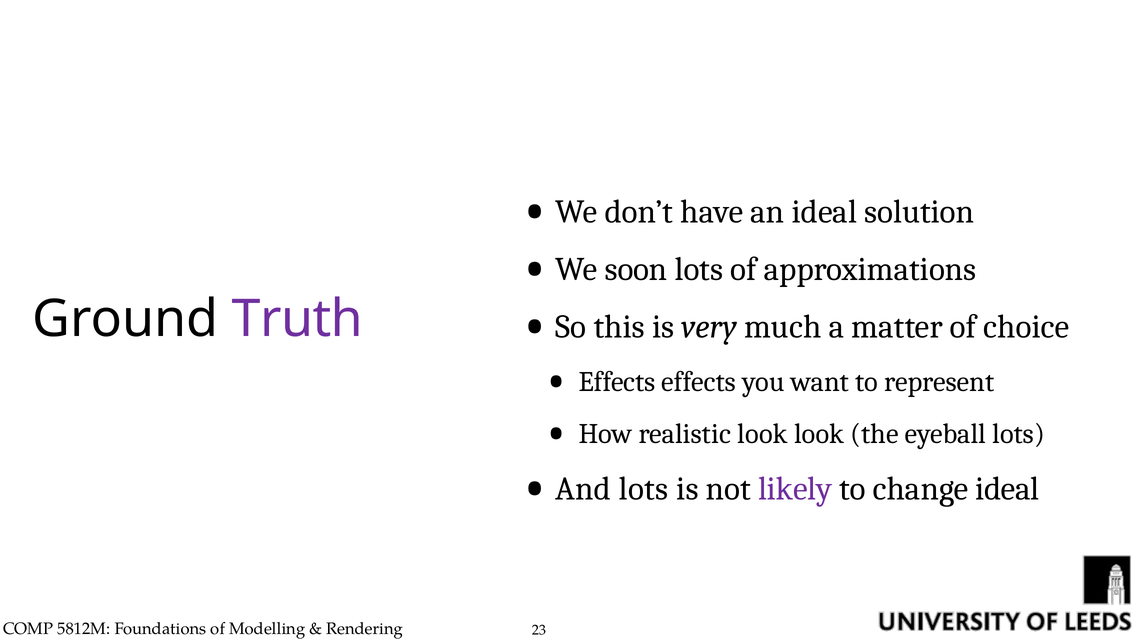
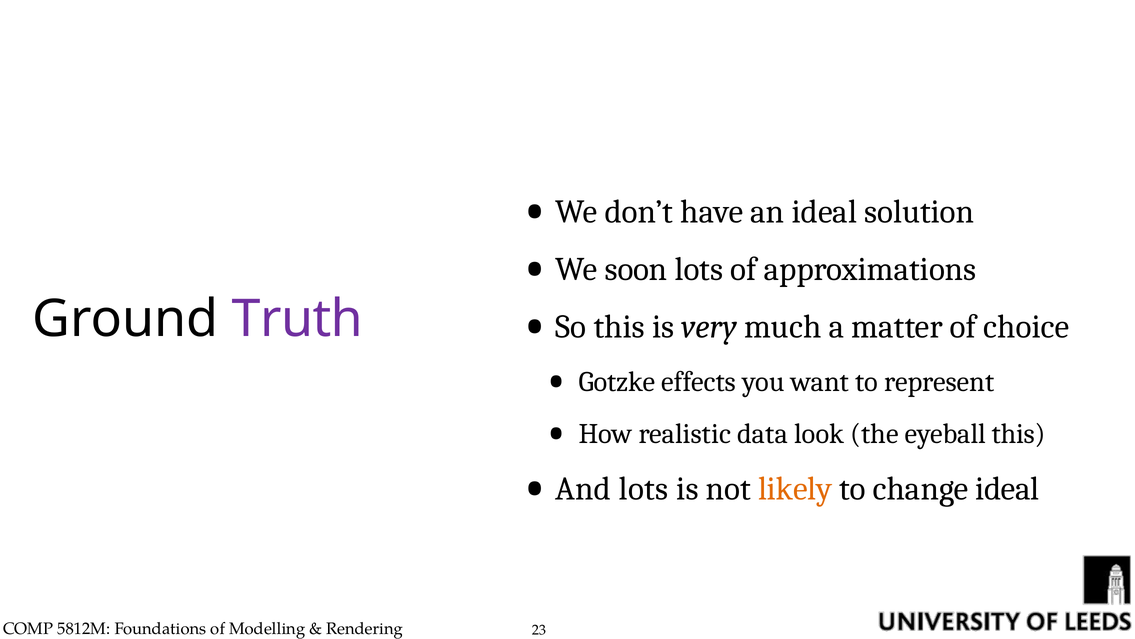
Effects at (617, 381): Effects -> Gotzke
realistic look: look -> data
eyeball lots: lots -> this
likely colour: purple -> orange
